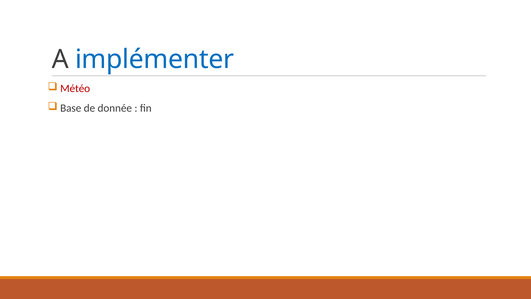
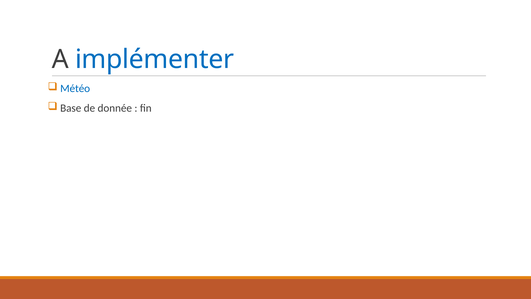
Météo colour: red -> blue
